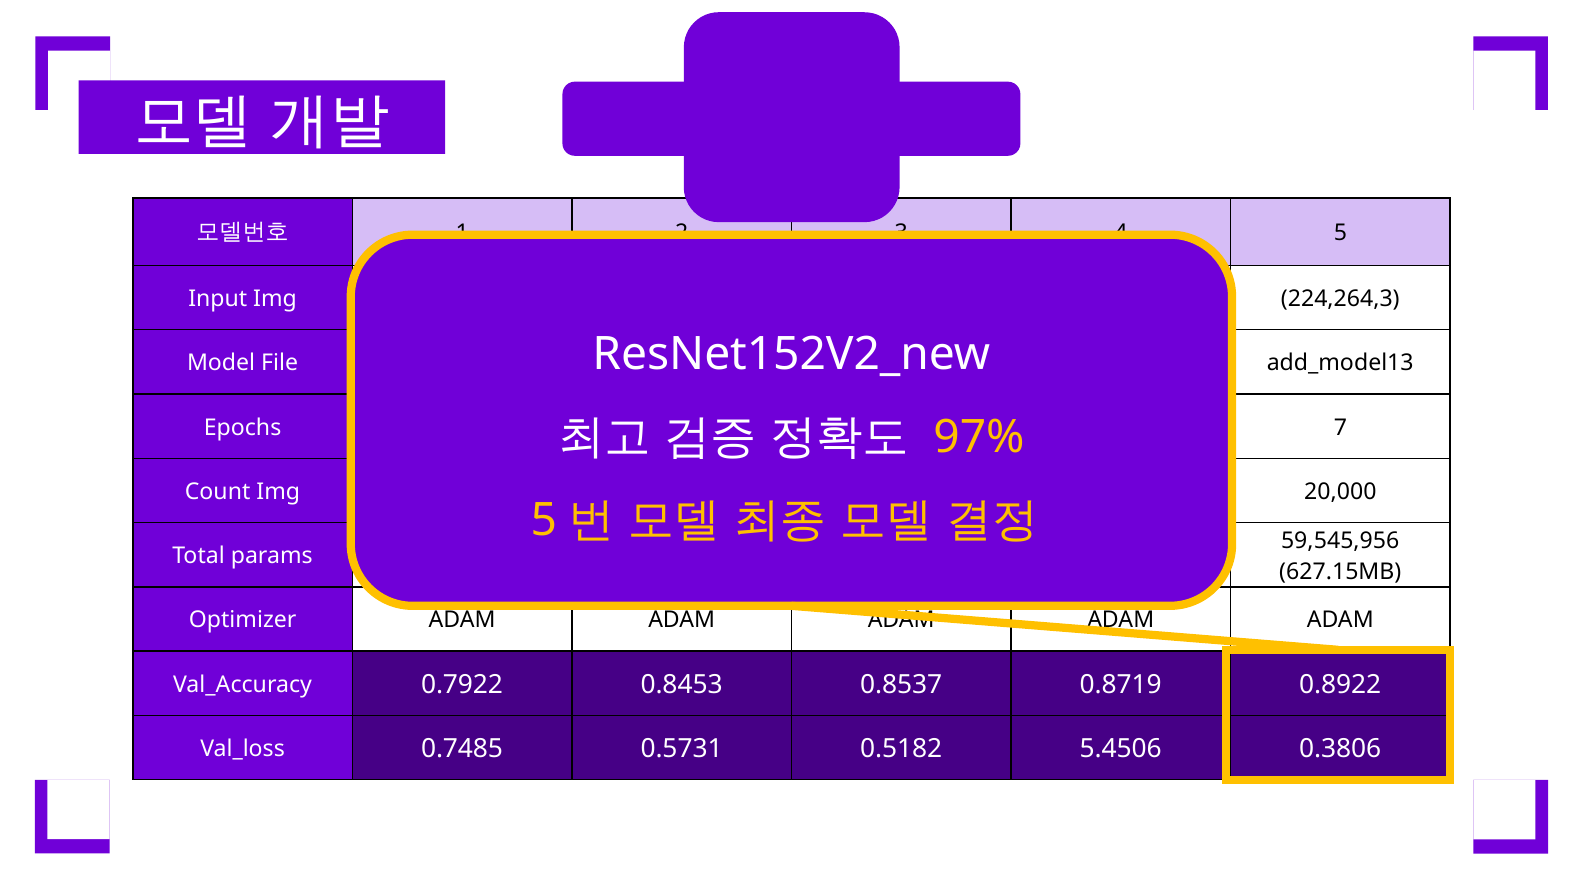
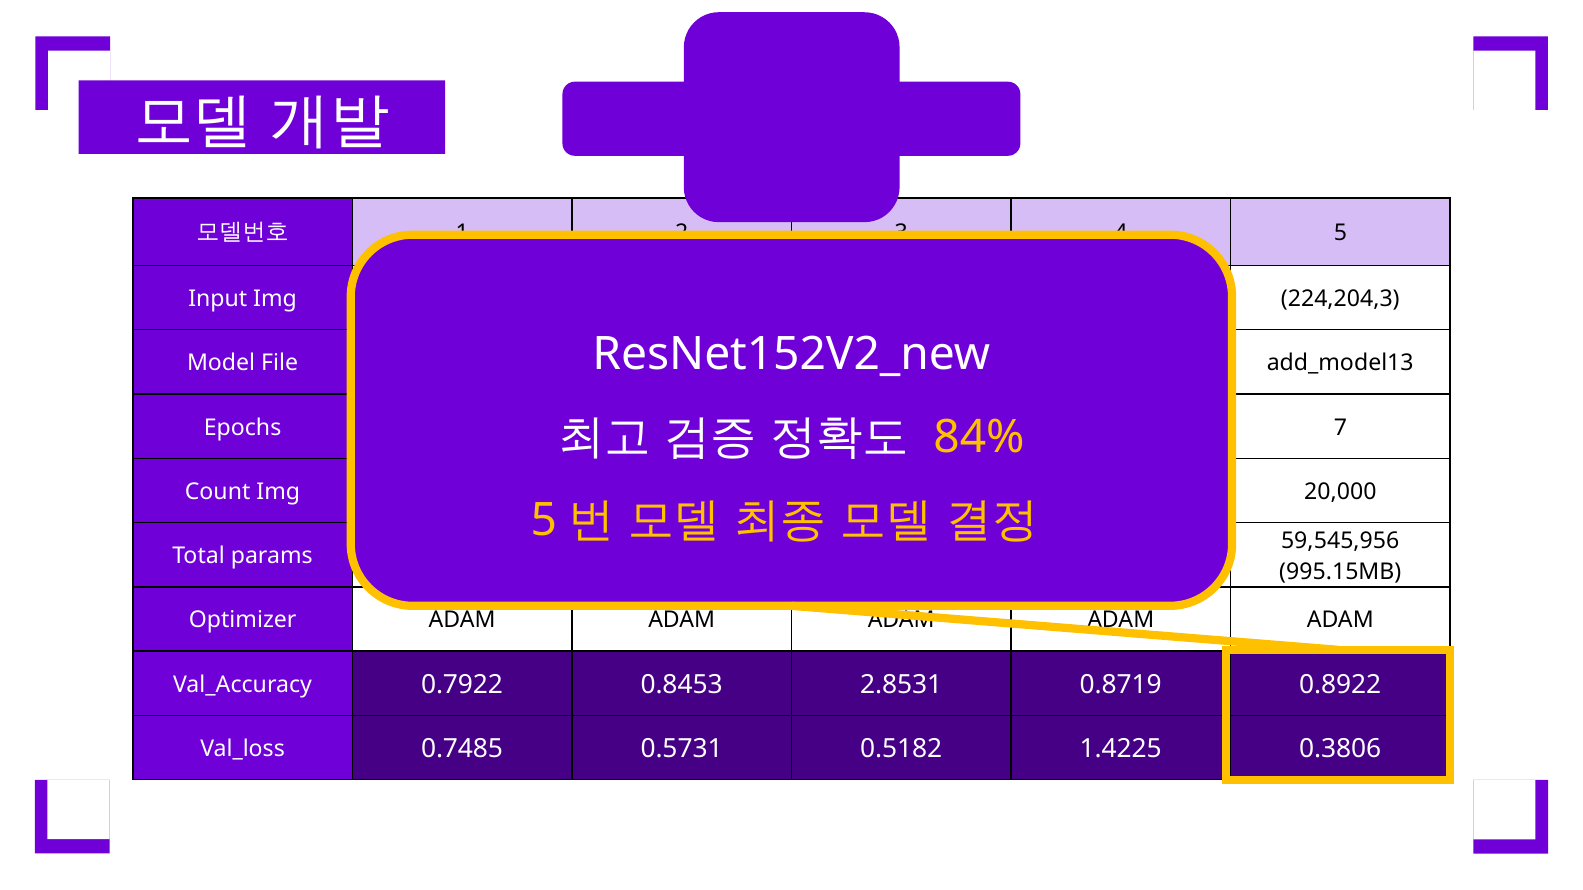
224,264,3: 224,264,3 -> 224,204,3
97%: 97% -> 84%
627.15MB: 627.15MB -> 995.15MB
0.8537: 0.8537 -> 2.8531
5.4506: 5.4506 -> 1.4225
